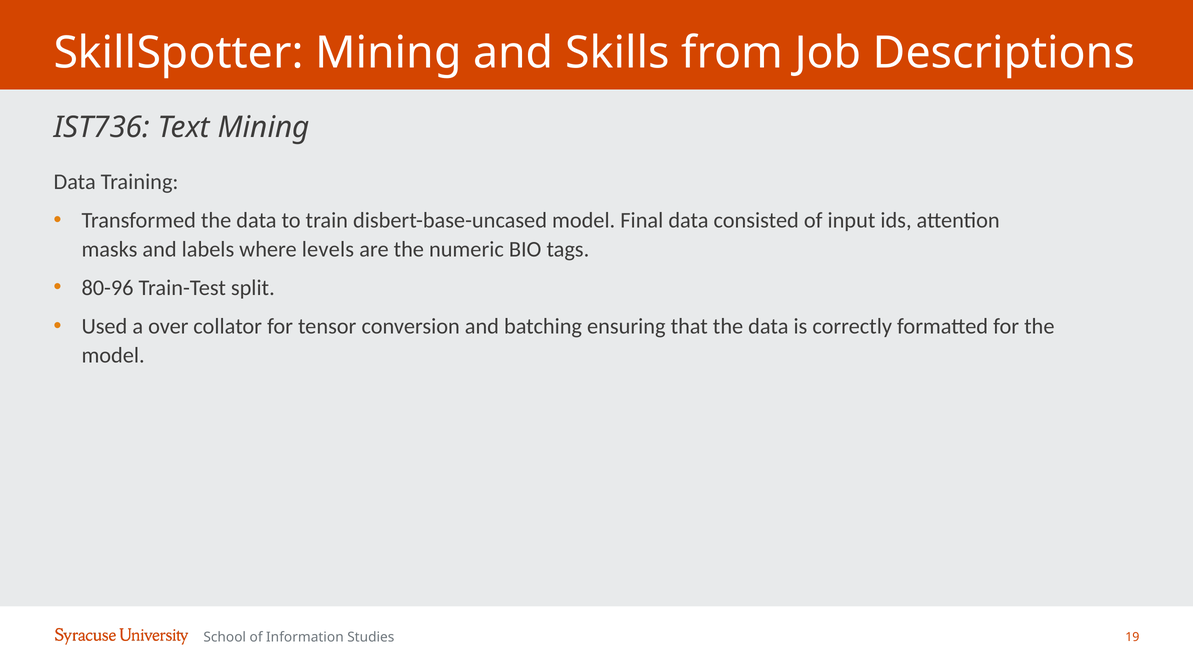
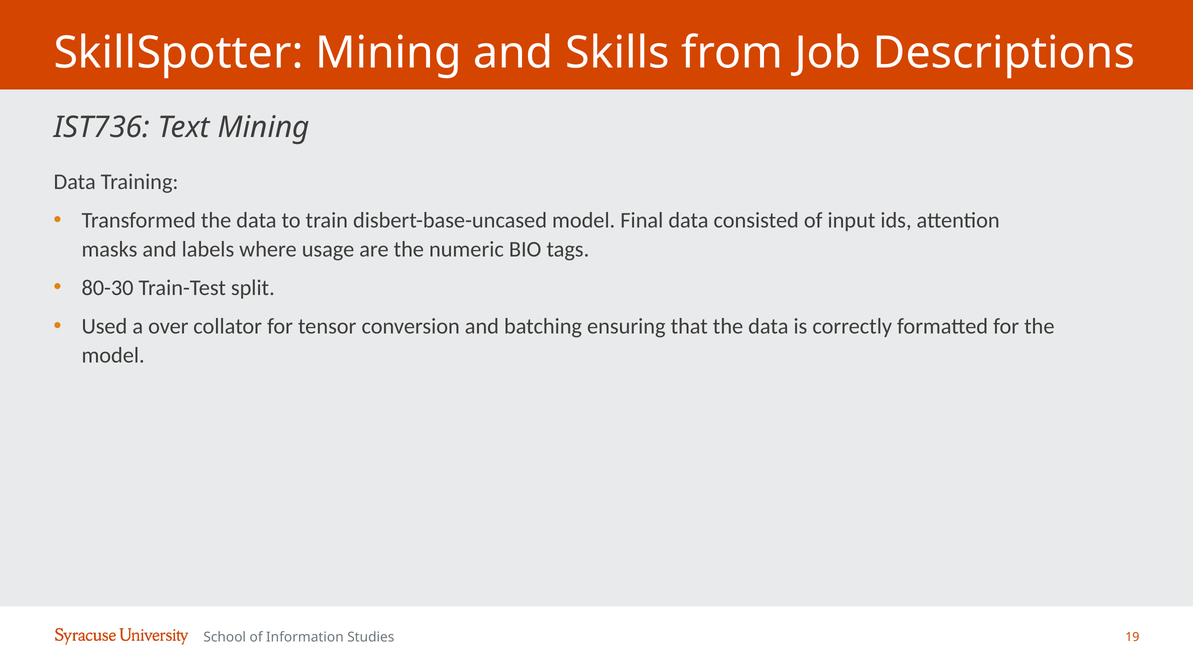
levels: levels -> usage
80-96: 80-96 -> 80-30
